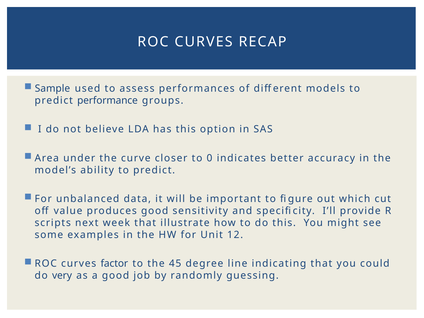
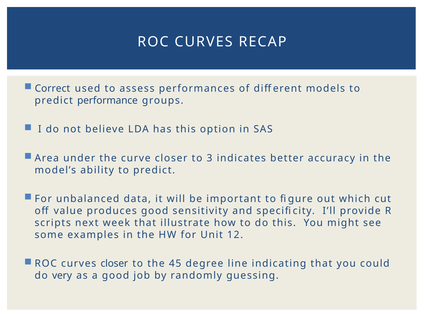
Sample: Sample -> Correct
0: 0 -> 3
curves factor: factor -> closer
